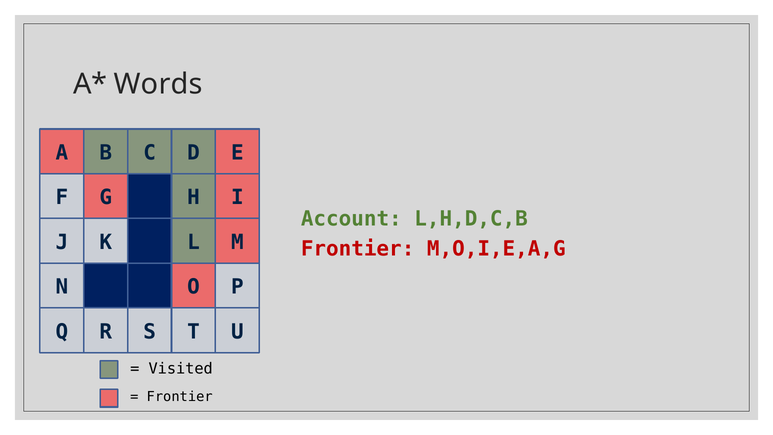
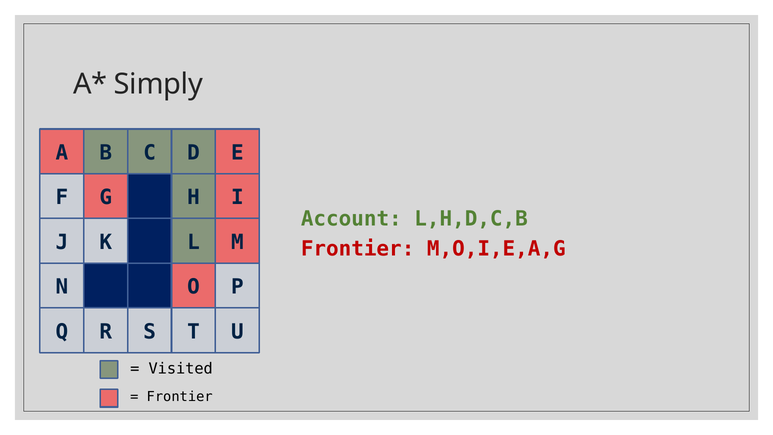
Words: Words -> Simply
